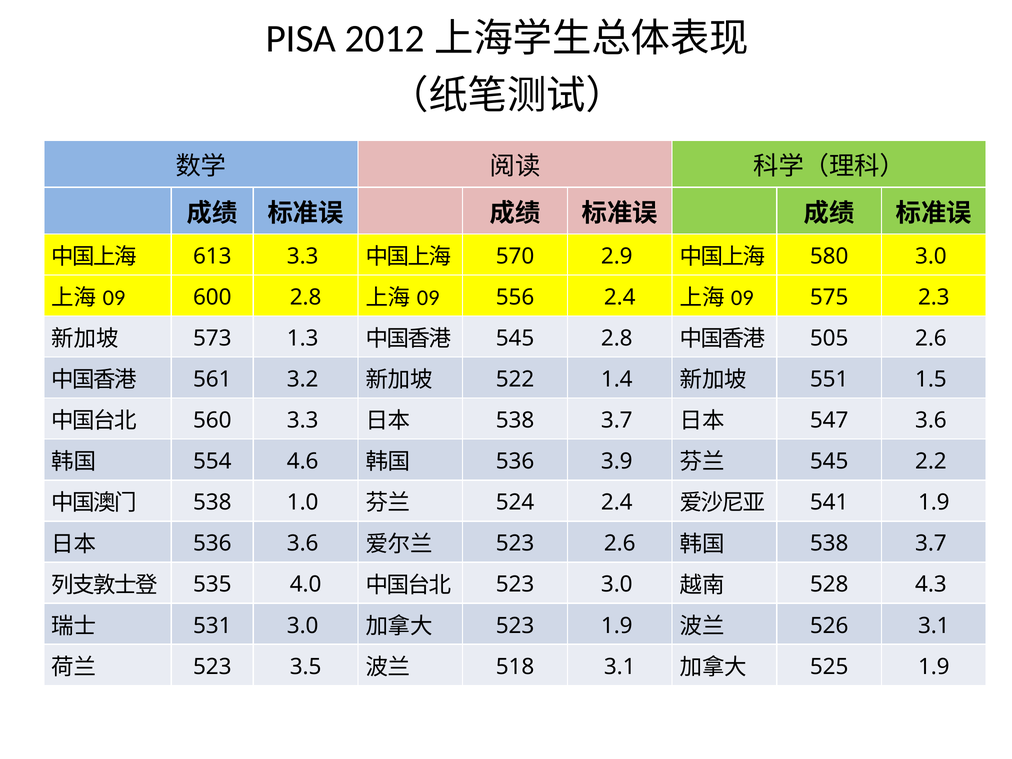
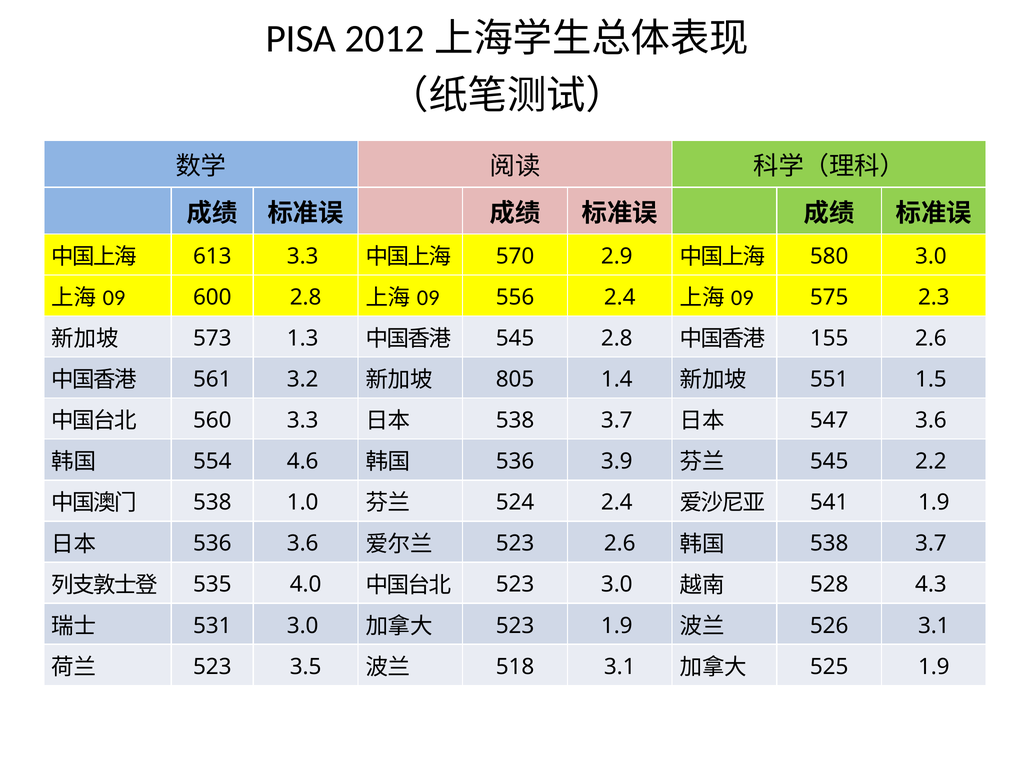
505: 505 -> 155
522: 522 -> 805
